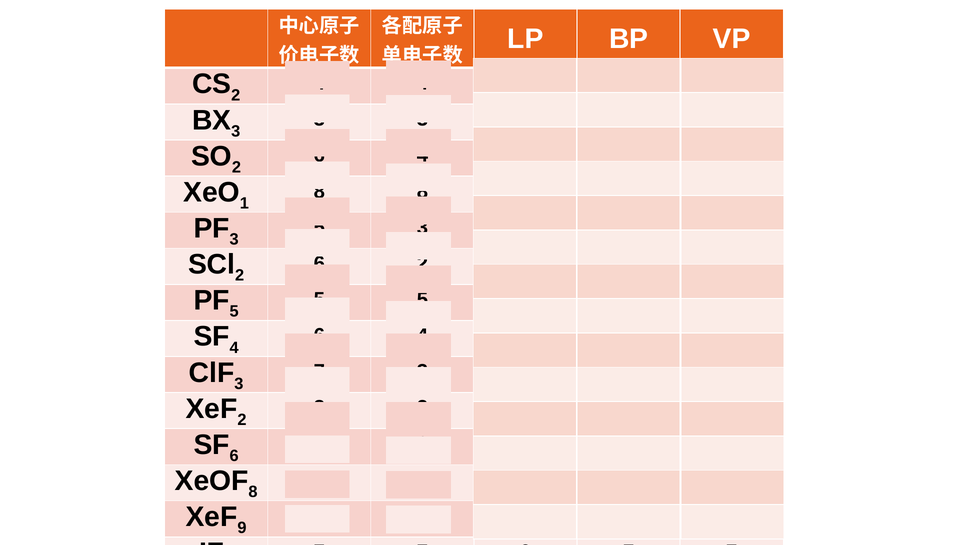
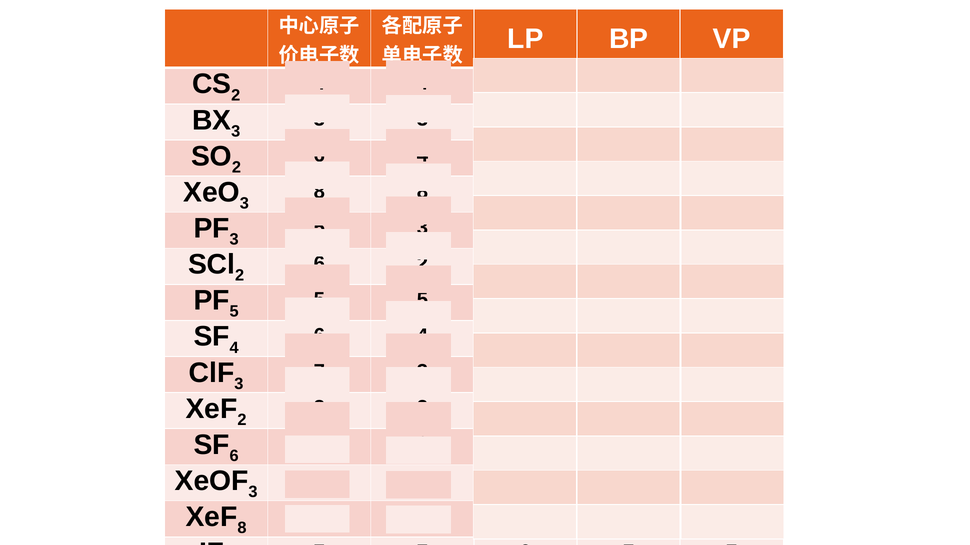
1 at (244, 204): 1 -> 3
8 at (253, 493): 8 -> 3
9 at (242, 529): 9 -> 8
